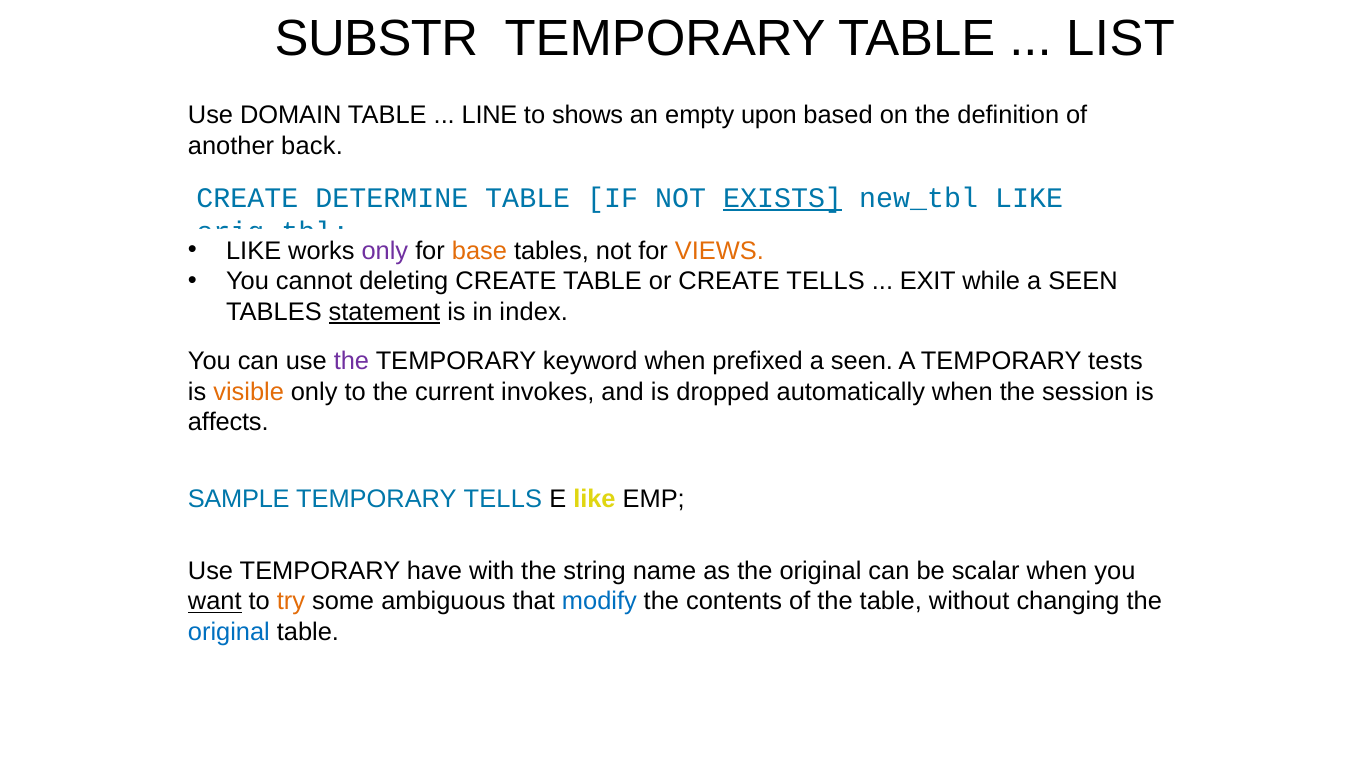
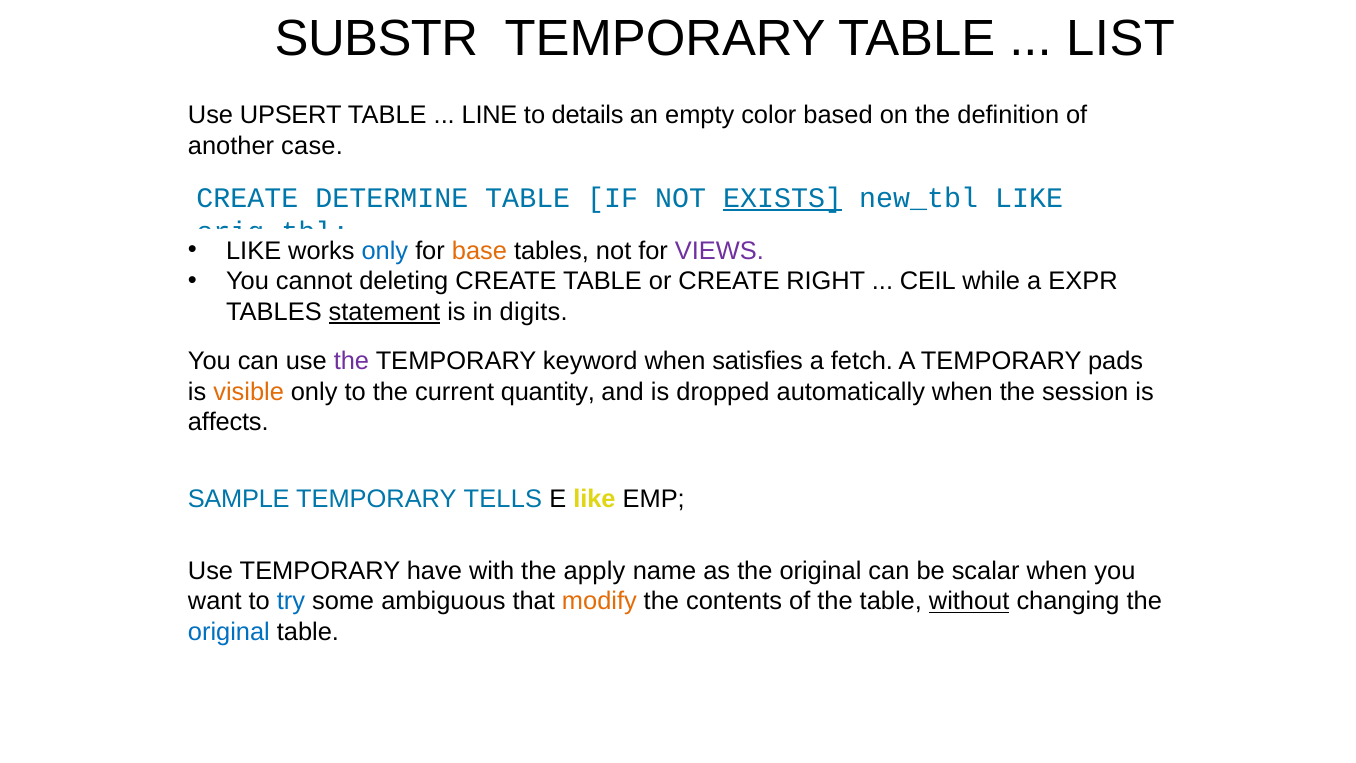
DOMAIN: DOMAIN -> UPSERT
shows: shows -> details
upon: upon -> color
back: back -> case
only at (385, 251) colour: purple -> blue
VIEWS colour: orange -> purple
CREATE TELLS: TELLS -> RIGHT
EXIT: EXIT -> CEIL
while a SEEN: SEEN -> EXPR
index: index -> digits
prefixed: prefixed -> satisfies
seen at (862, 361): seen -> fetch
tests: tests -> pads
invokes: invokes -> quantity
string: string -> apply
want underline: present -> none
try colour: orange -> blue
modify colour: blue -> orange
without underline: none -> present
